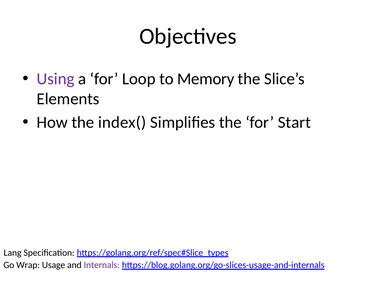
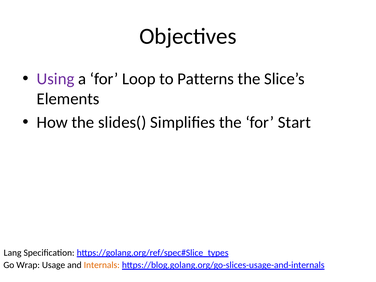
Memory: Memory -> Patterns
index(: index( -> slides(
Internals colour: purple -> orange
